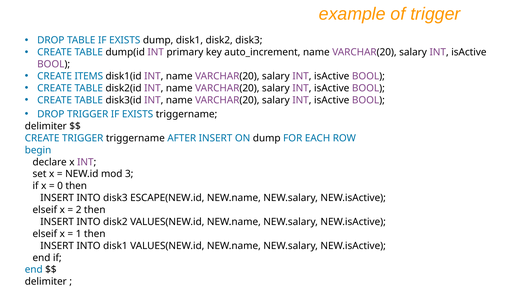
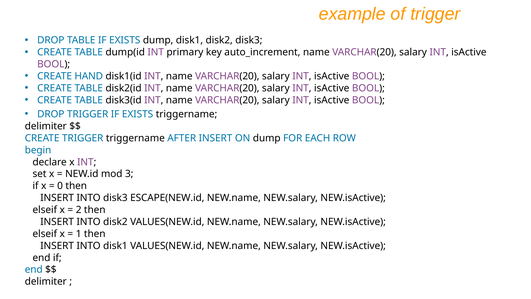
ITEMS: ITEMS -> HAND
